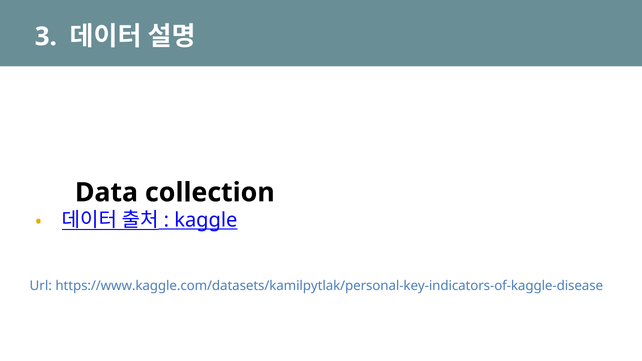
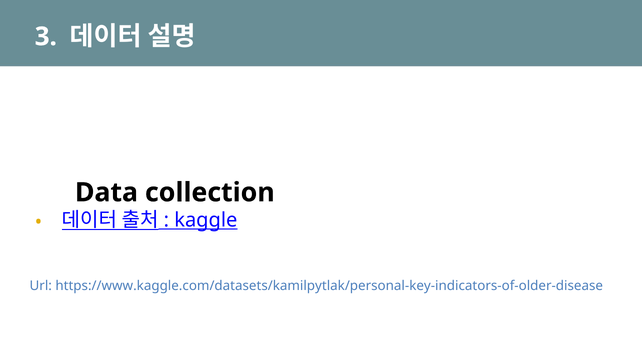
https://www.kaggle.com/datasets/kamilpytlak/personal-key-indicators-of-kaggle-disease: https://www.kaggle.com/datasets/kamilpytlak/personal-key-indicators-of-kaggle-disease -> https://www.kaggle.com/datasets/kamilpytlak/personal-key-indicators-of-older-disease
